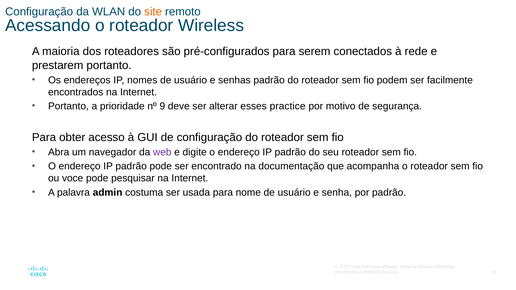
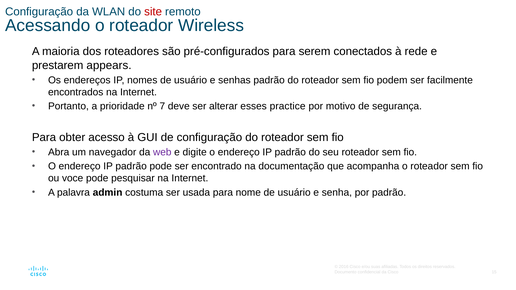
site colour: orange -> red
prestarem portanto: portanto -> appears
9: 9 -> 7
